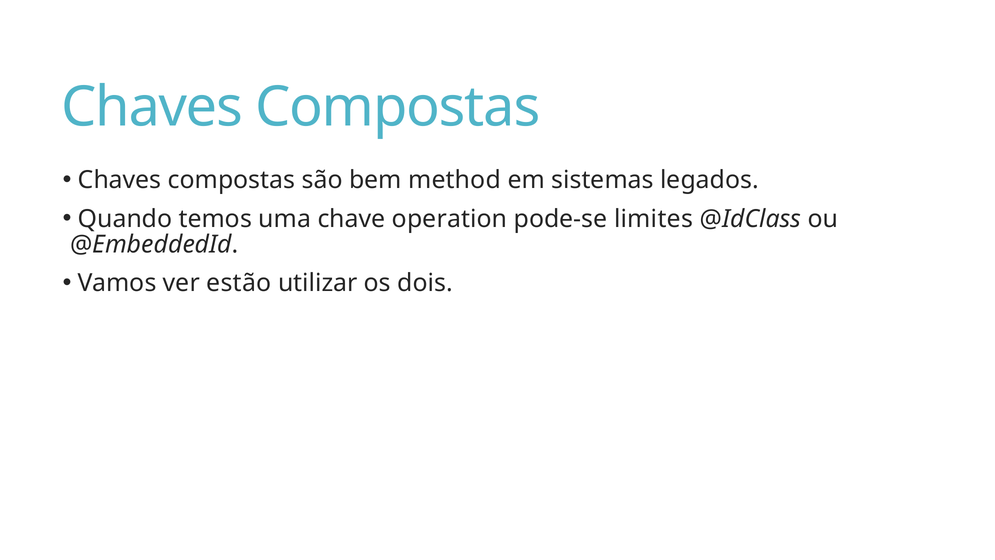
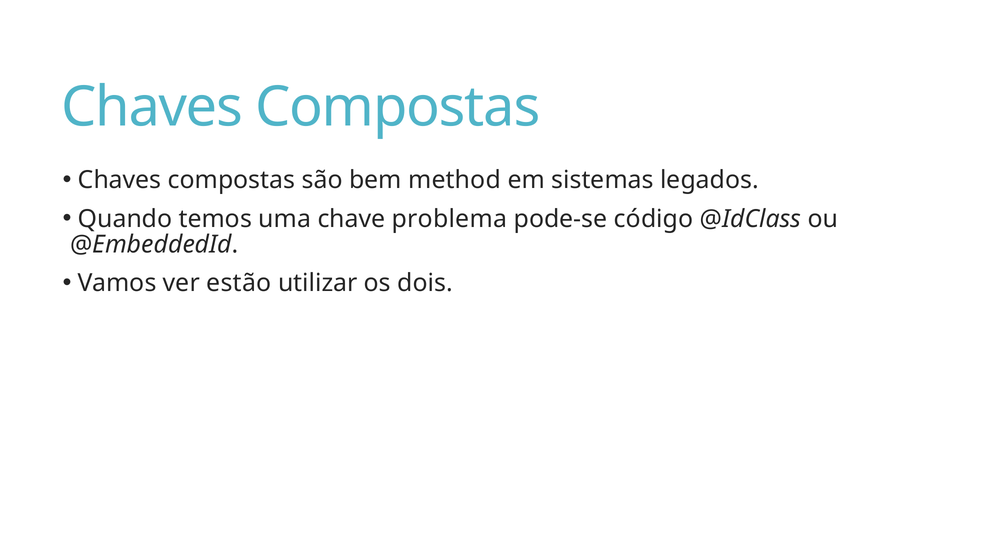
operation: operation -> problema
limites: limites -> código
